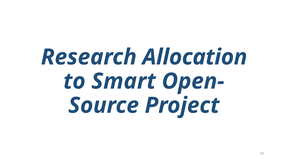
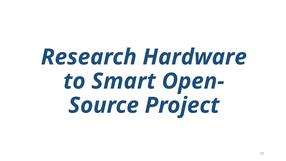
Allocation: Allocation -> Hardware
